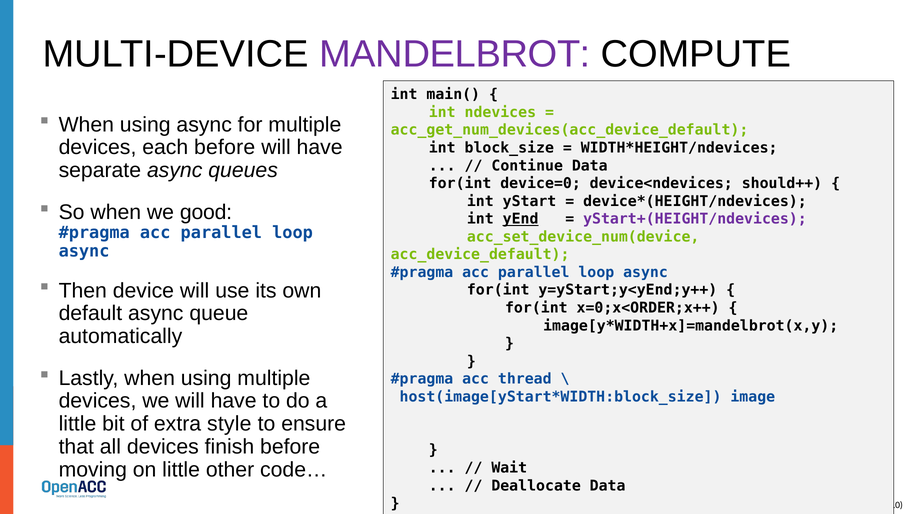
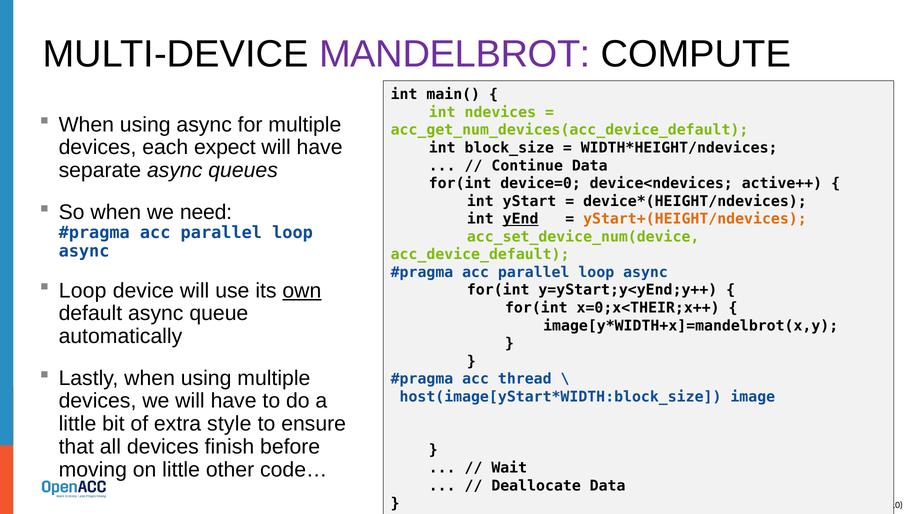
each before: before -> expect
should++: should++ -> active++
good: good -> need
yStart+(HEIGHT/ndevices colour: purple -> orange
Then at (83, 291): Then -> Loop
own underline: none -> present
x=0;x<ORDER;x++: x=0;x<ORDER;x++ -> x=0;x<THEIR;x++
